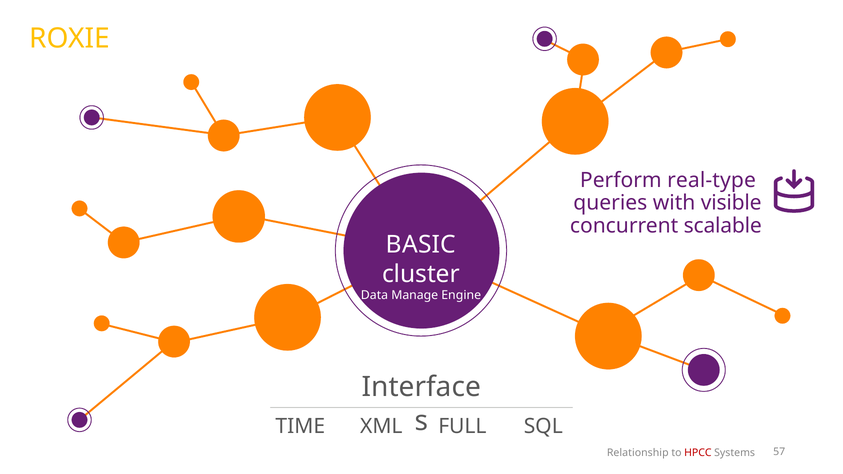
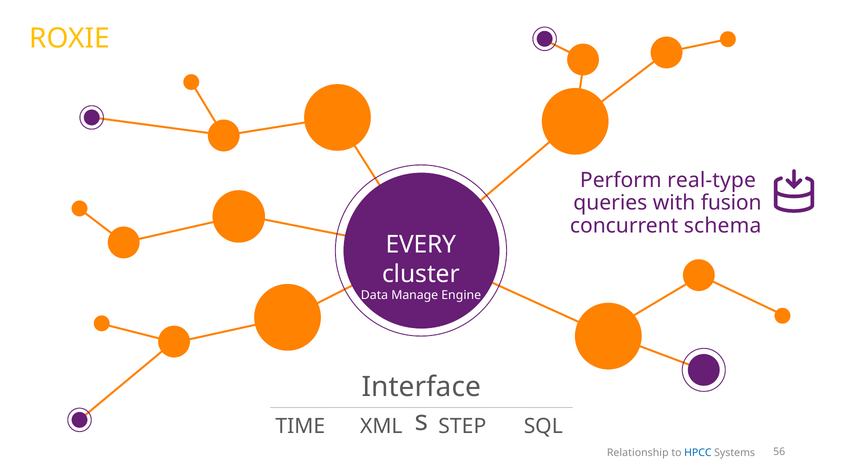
visible: visible -> fusion
scalable: scalable -> schema
BASIC: BASIC -> EVERY
FULL: FULL -> STEP
HPCC colour: red -> blue
57: 57 -> 56
